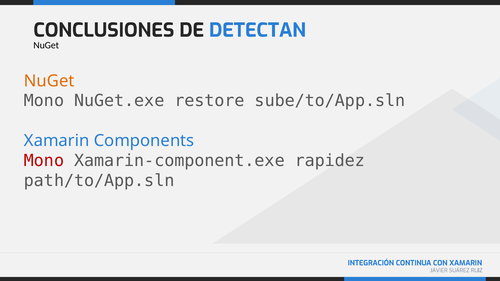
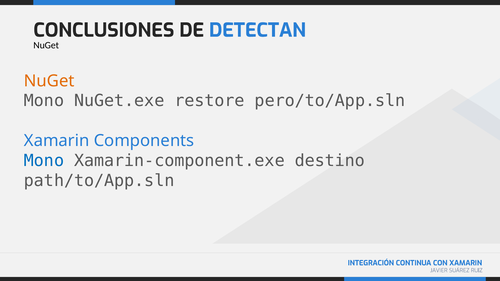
sube/to/App.sln: sube/to/App.sln -> pero/to/App.sln
Mono at (44, 161) colour: red -> blue
rapidez: rapidez -> destino
